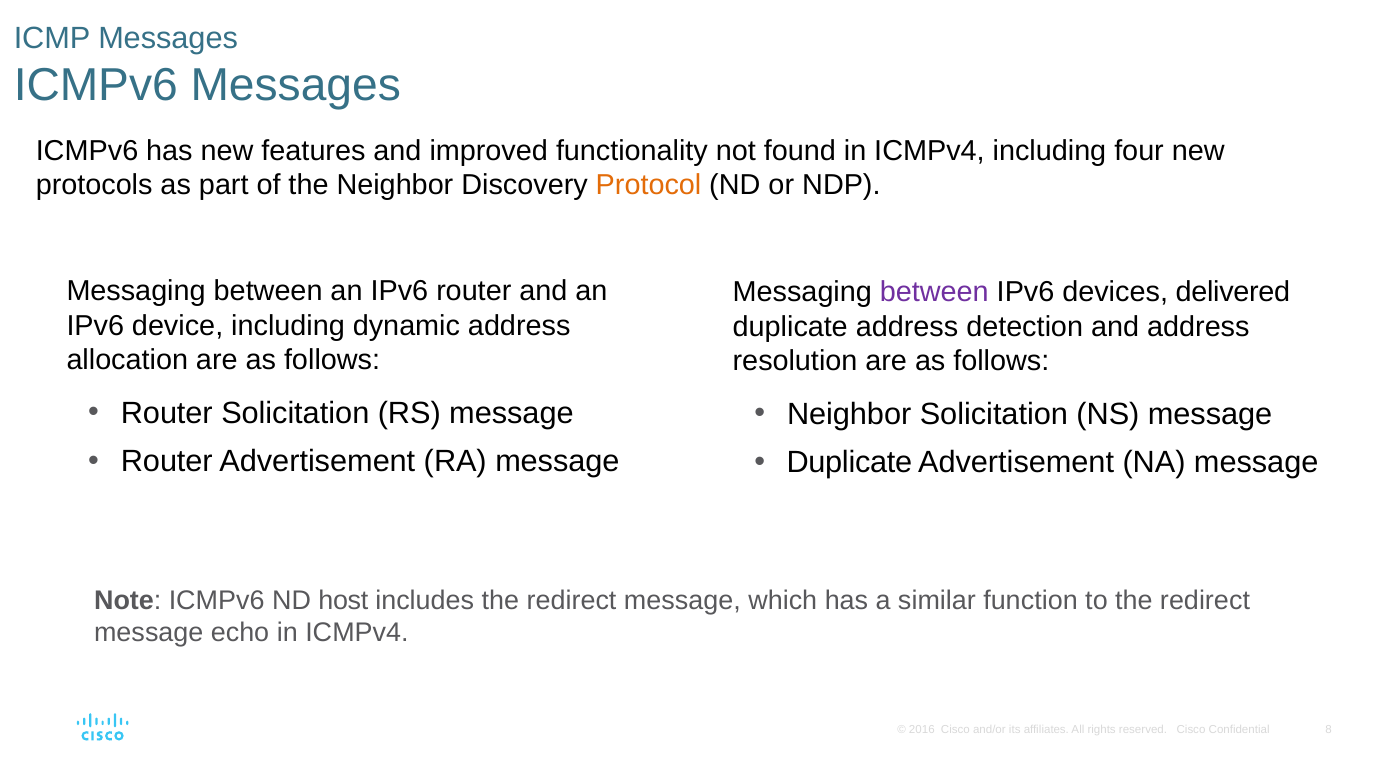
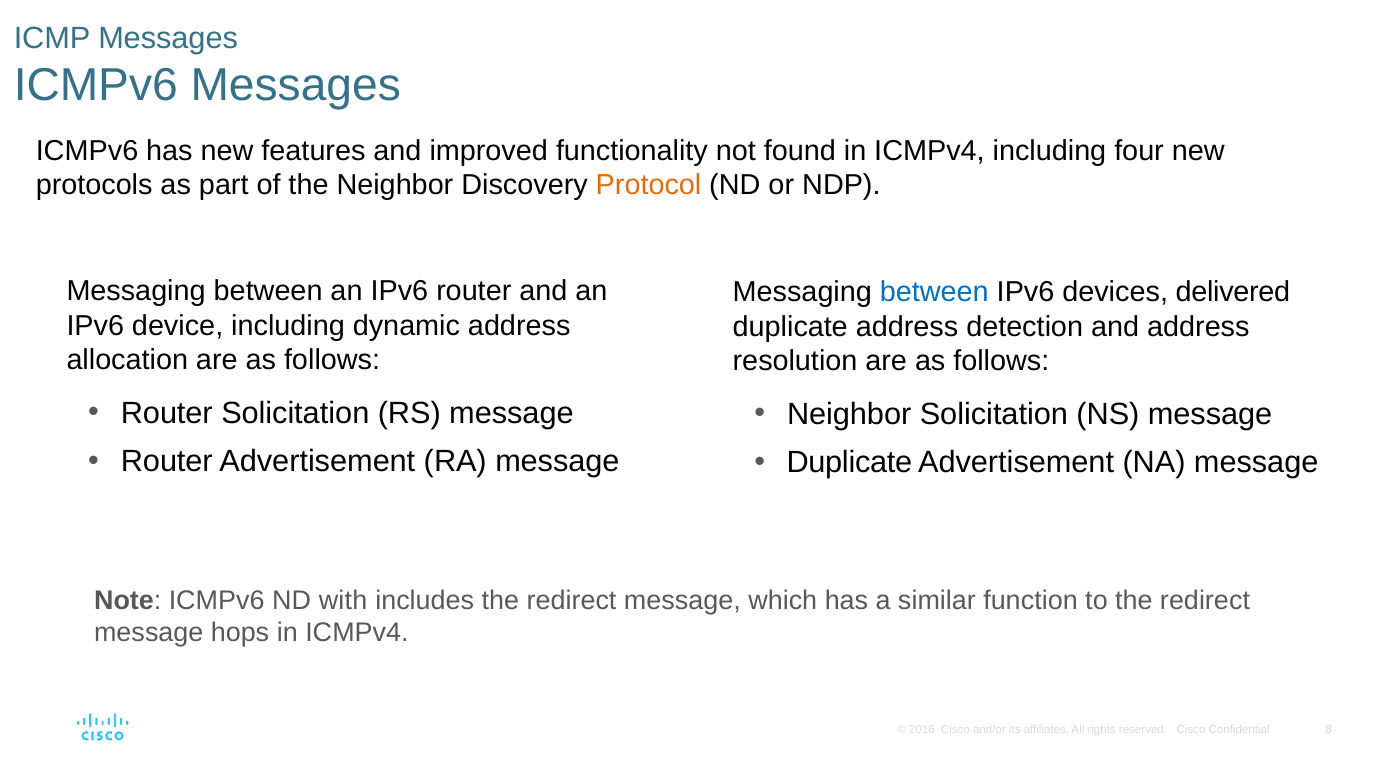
between at (934, 292) colour: purple -> blue
host: host -> with
echo: echo -> hops
